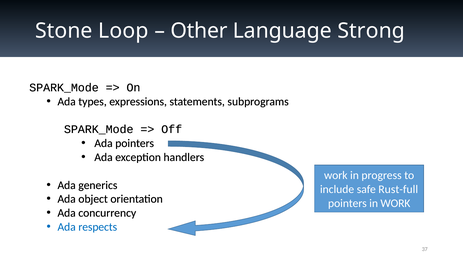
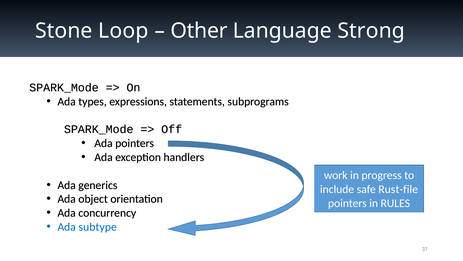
Rust-full: Rust-full -> Rust-file
in WORK: WORK -> RULES
respects: respects -> subtype
